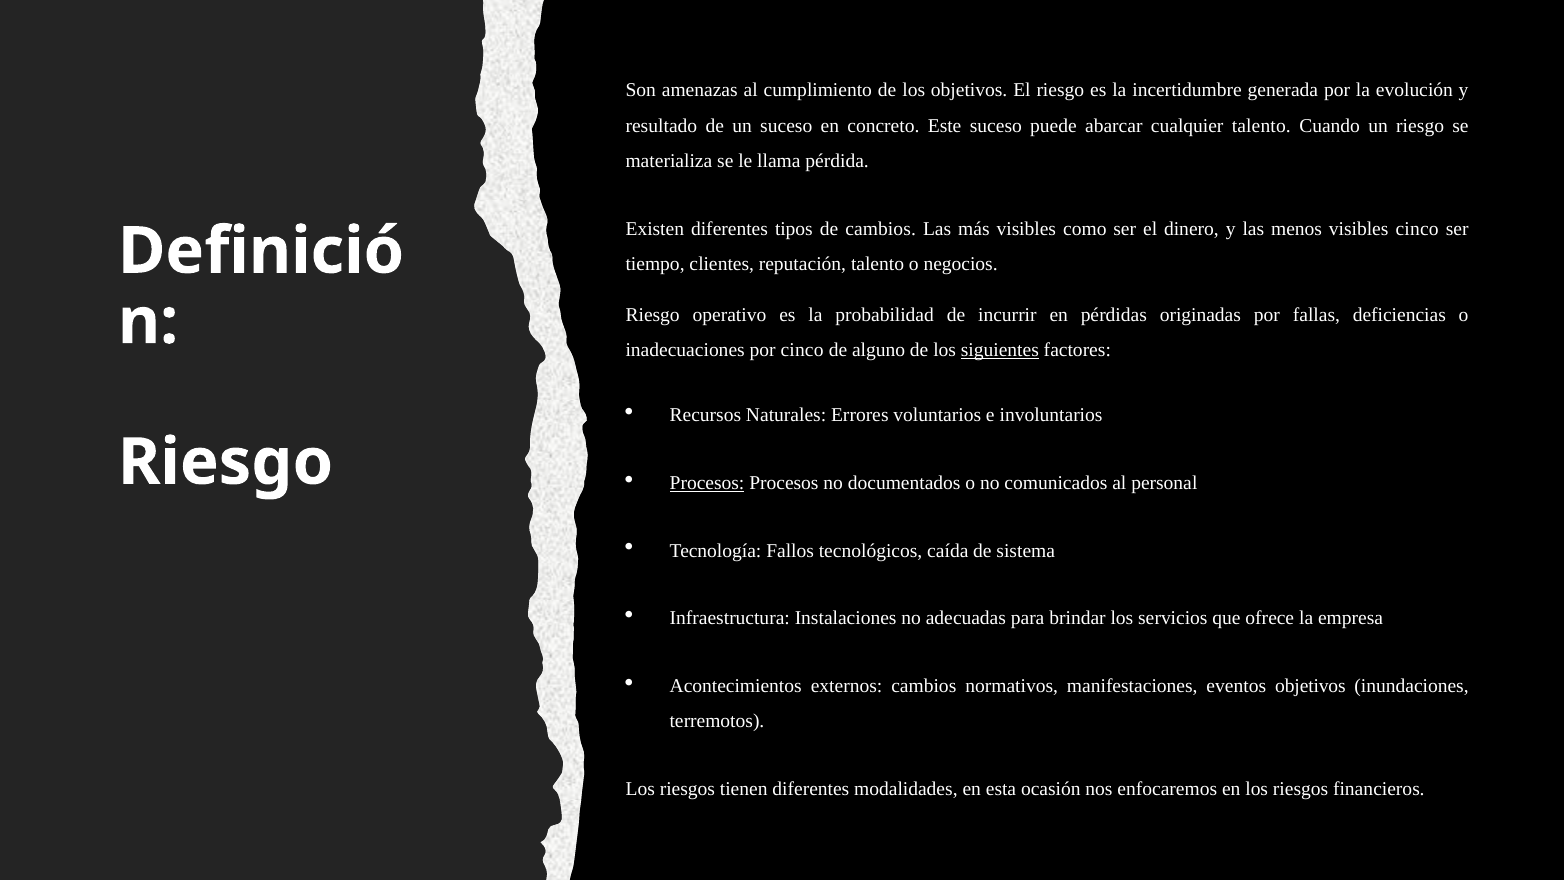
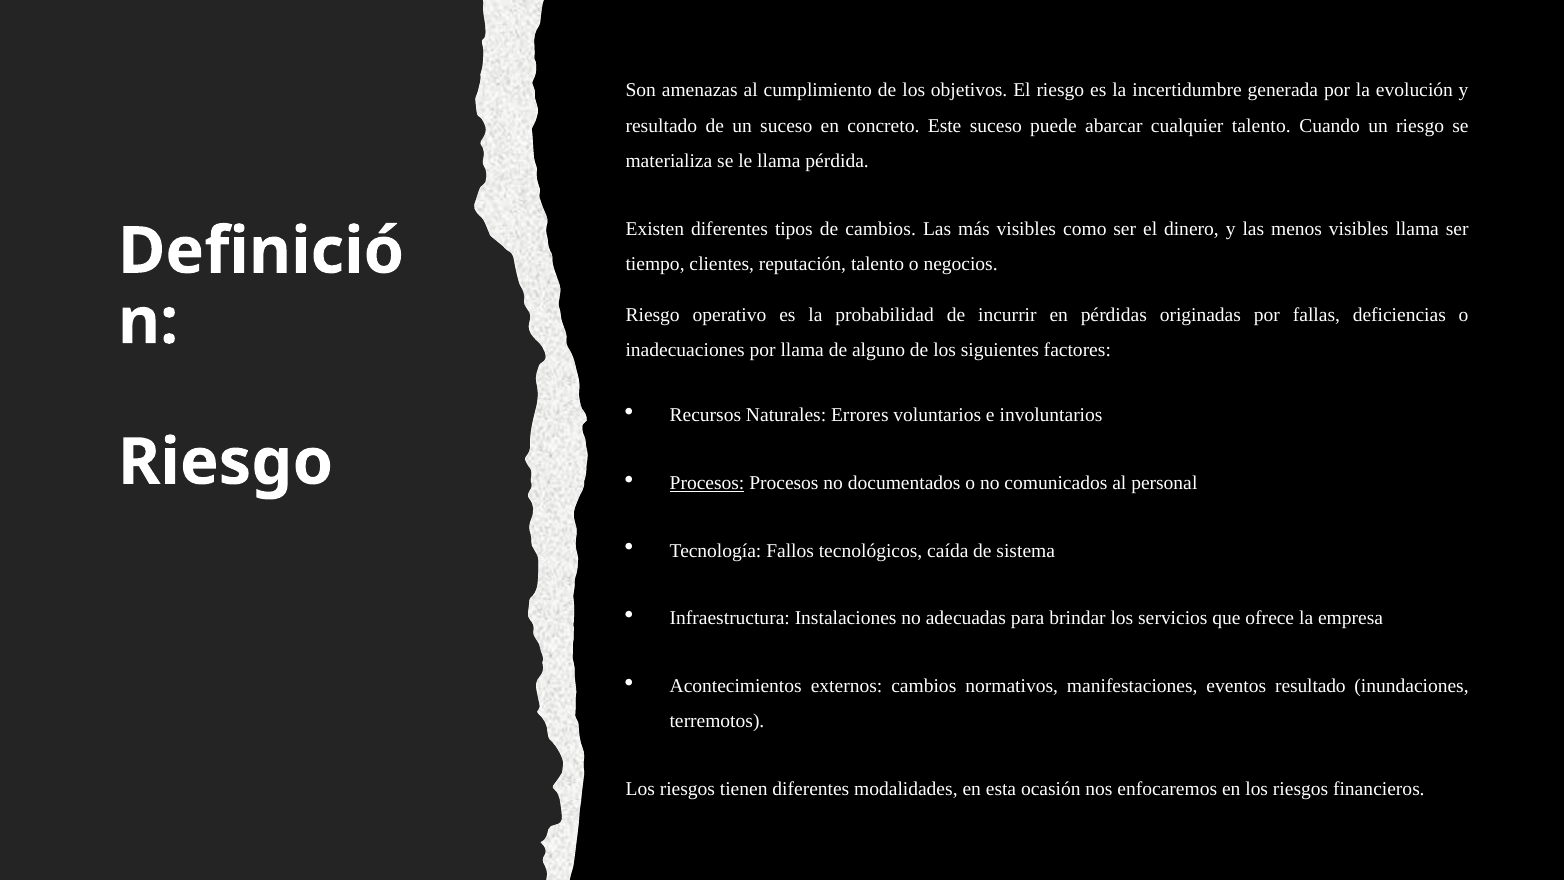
visibles cinco: cinco -> llama
por cinco: cinco -> llama
siguientes underline: present -> none
eventos objetivos: objetivos -> resultado
